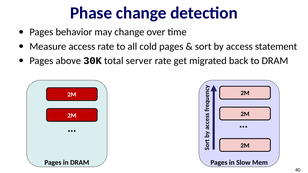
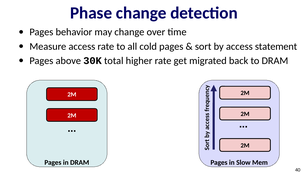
server: server -> higher
